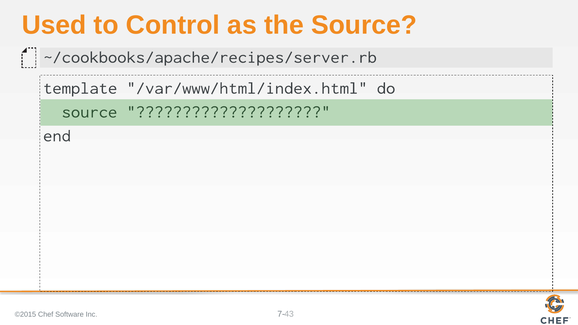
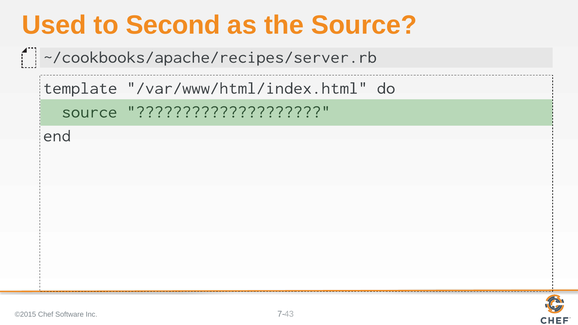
Control: Control -> Second
